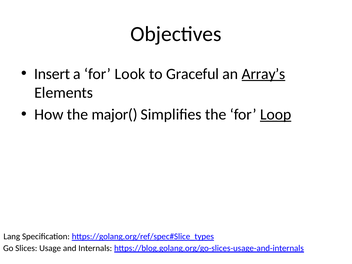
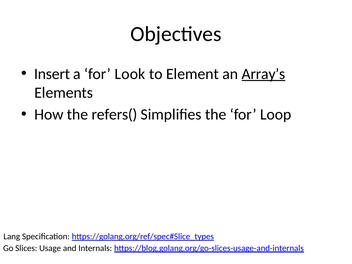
Graceful: Graceful -> Element
major(: major( -> refers(
Loop underline: present -> none
